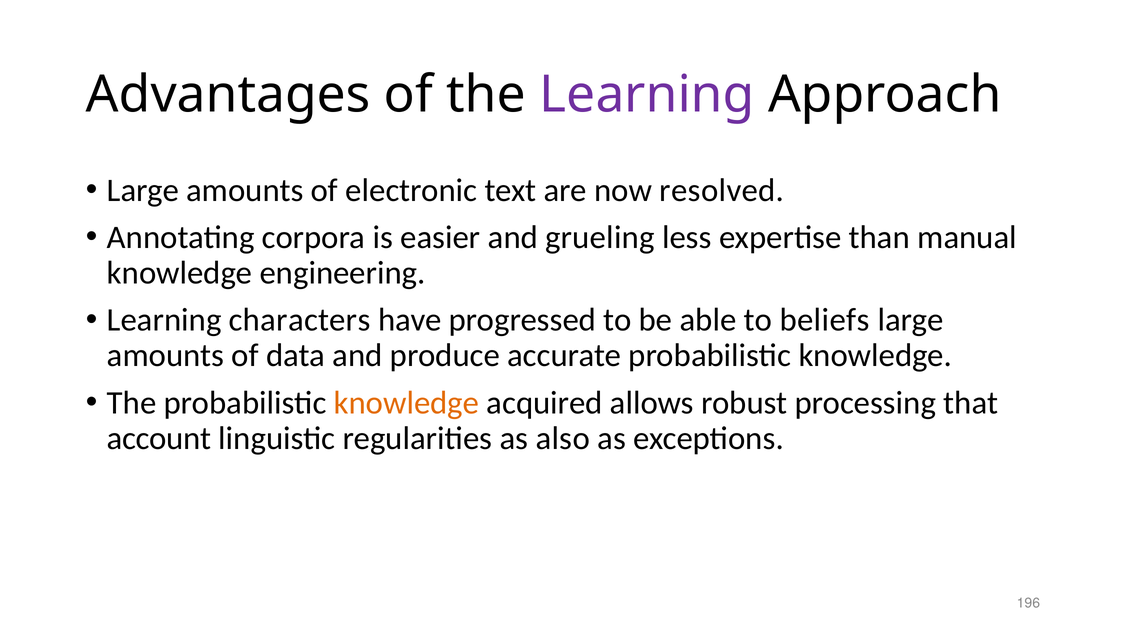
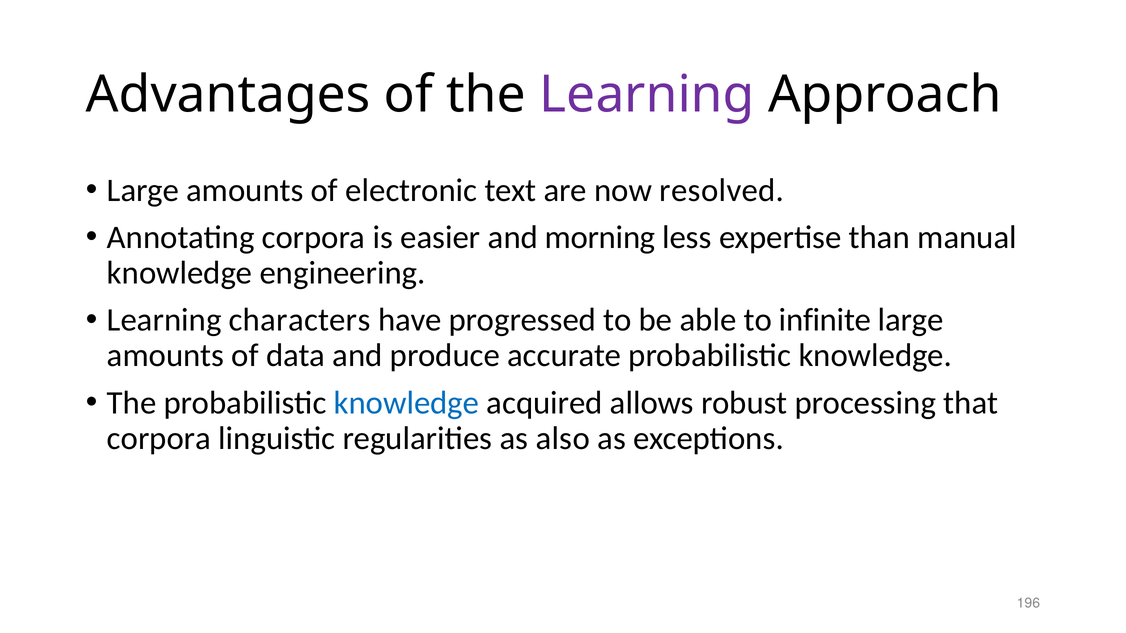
grueling: grueling -> morning
beliefs: beliefs -> infinite
knowledge at (407, 403) colour: orange -> blue
account at (159, 438): account -> corpora
